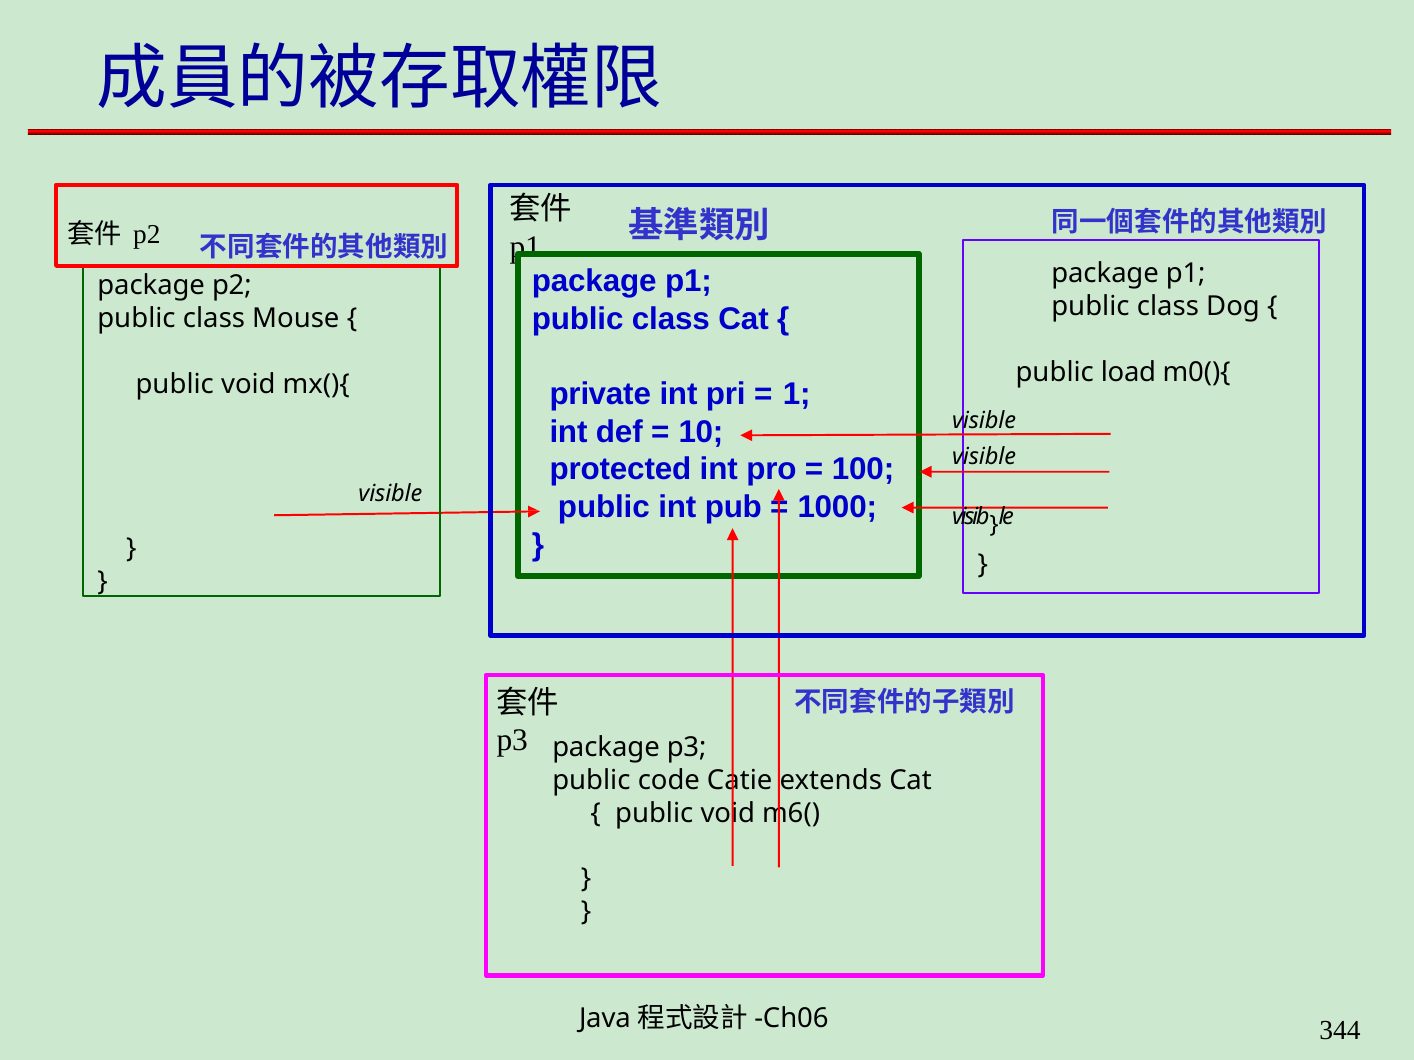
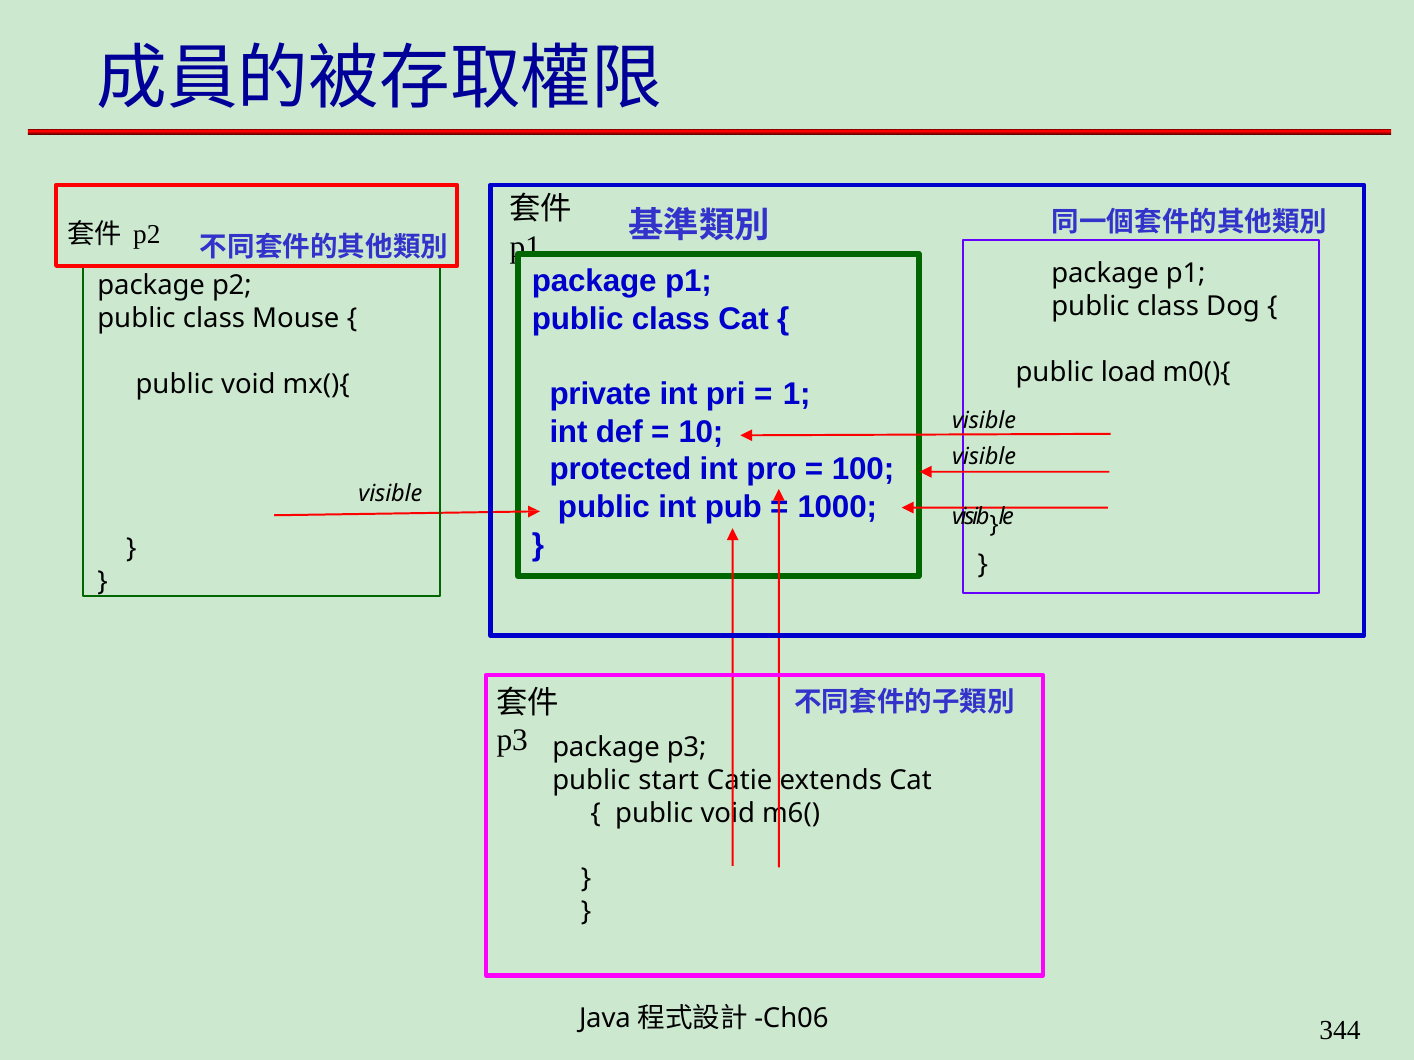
code: code -> start
